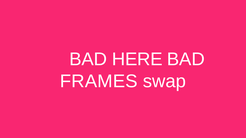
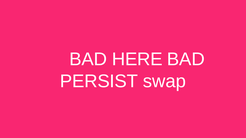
FRAMES: FRAMES -> PERSIST
